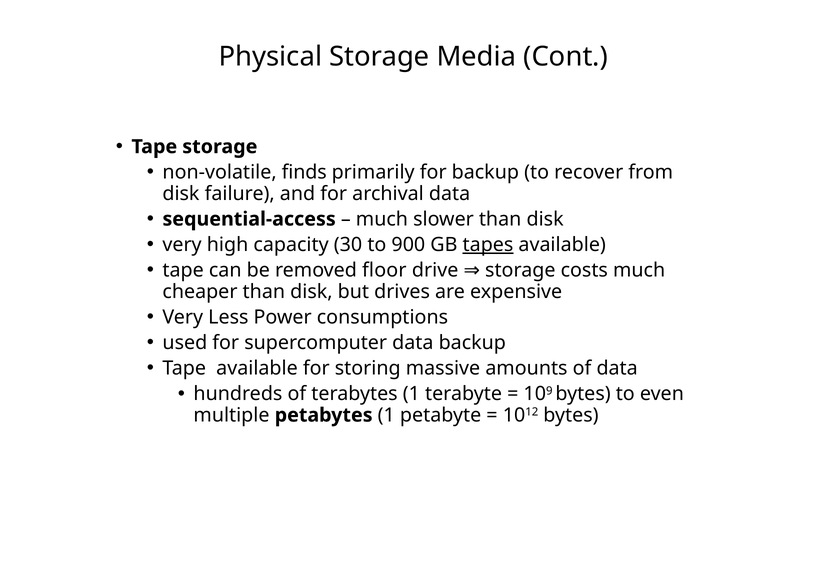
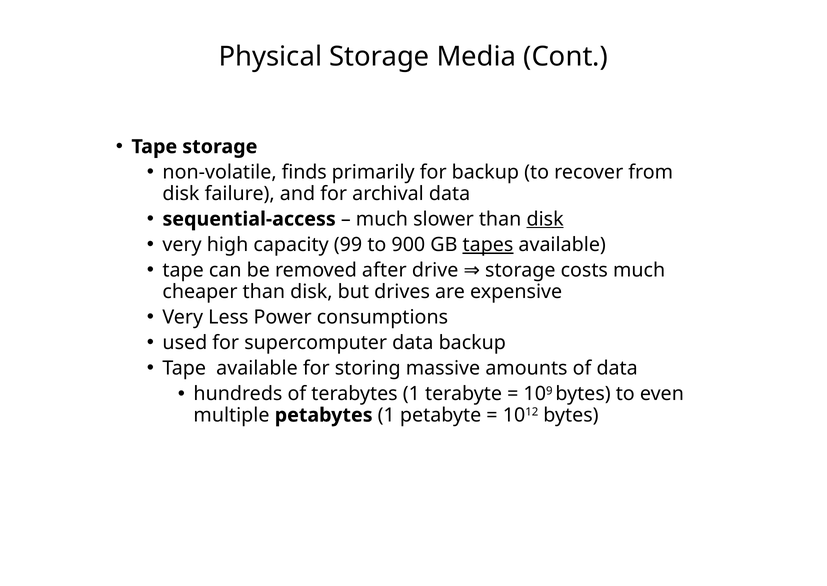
disk at (545, 219) underline: none -> present
30: 30 -> 99
floor: floor -> after
